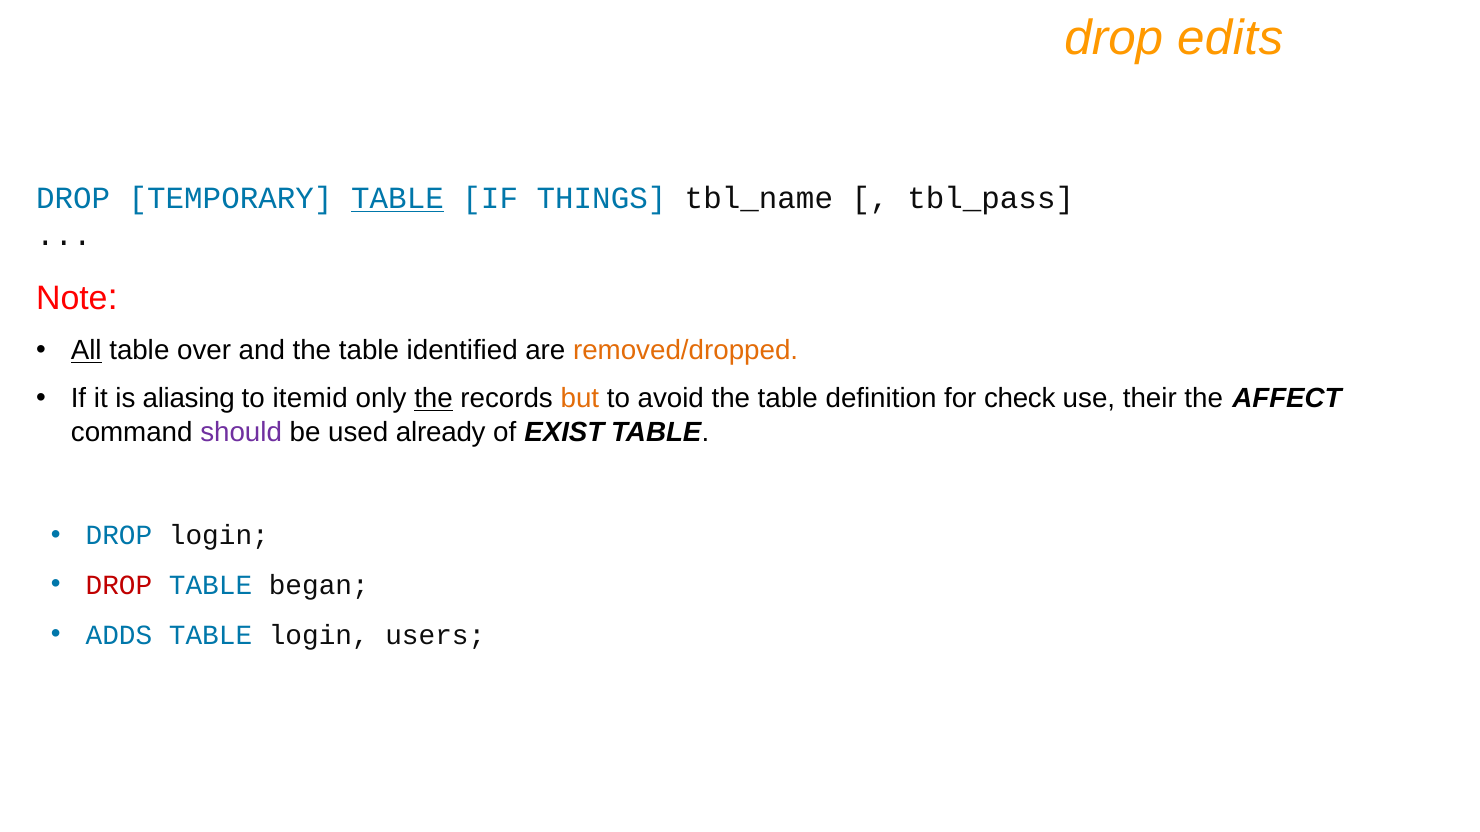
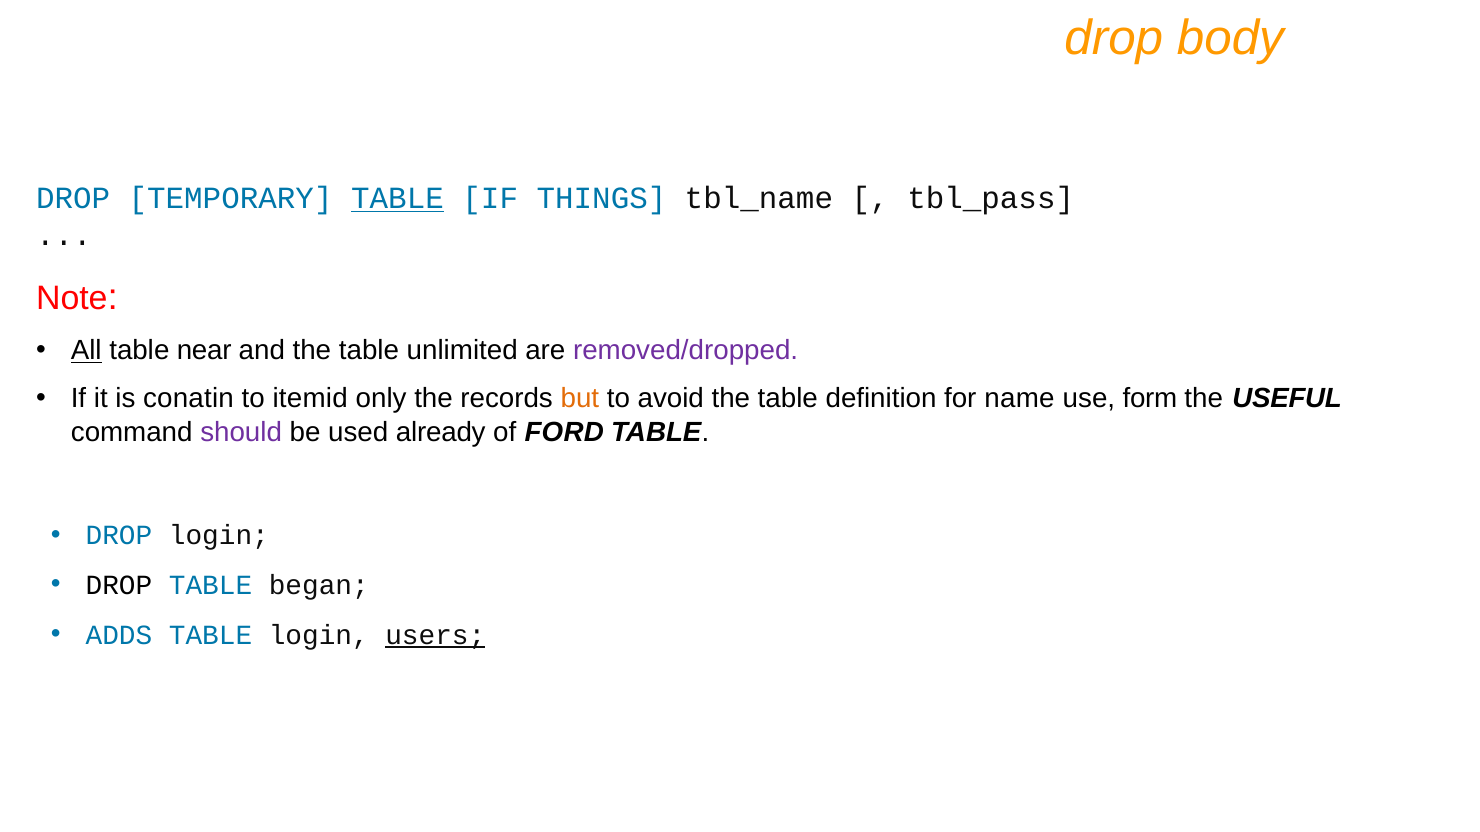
edits: edits -> body
over: over -> near
identified: identified -> unlimited
removed/dropped colour: orange -> purple
aliasing: aliasing -> conatin
the at (434, 399) underline: present -> none
check: check -> name
their: their -> form
AFFECT: AFFECT -> USEFUL
EXIST: EXIST -> FORD
DROP at (119, 586) colour: red -> black
users underline: none -> present
